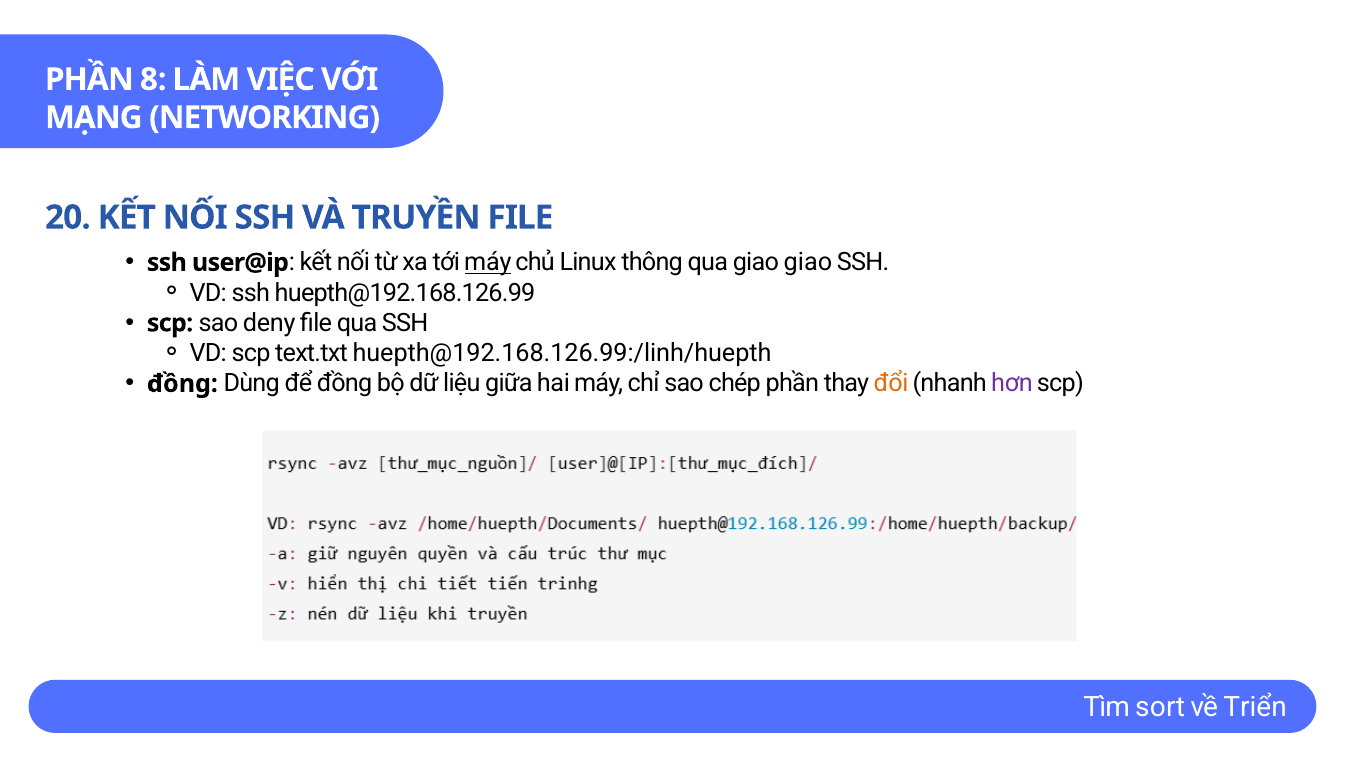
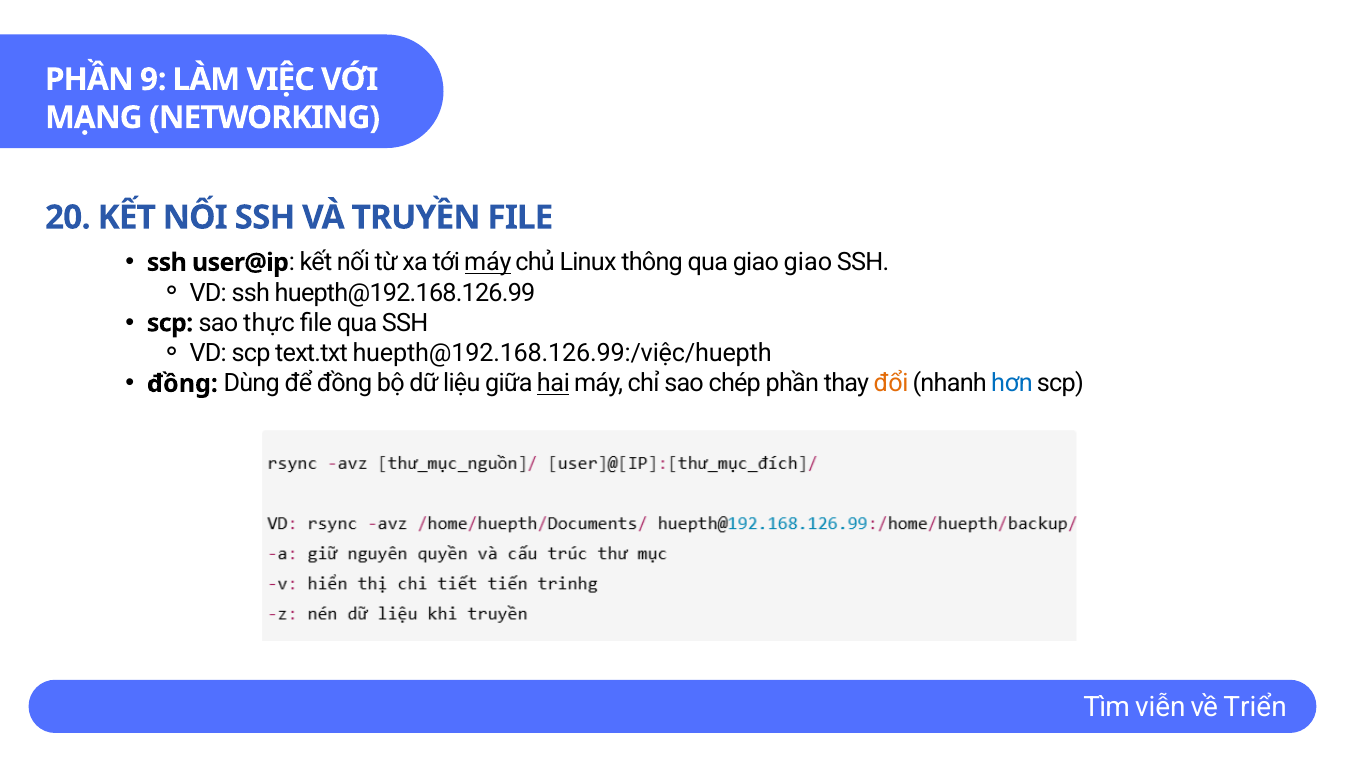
8: 8 -> 9
deny: deny -> thực
huepth@192.168.126.99:/linh/huepth: huepth@192.168.126.99:/linh/huepth -> huepth@192.168.126.99:/việc/huepth
hai underline: none -> present
hơn colour: purple -> blue
sort: sort -> viễn
